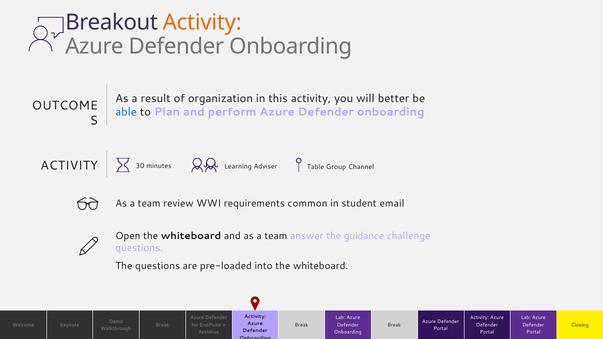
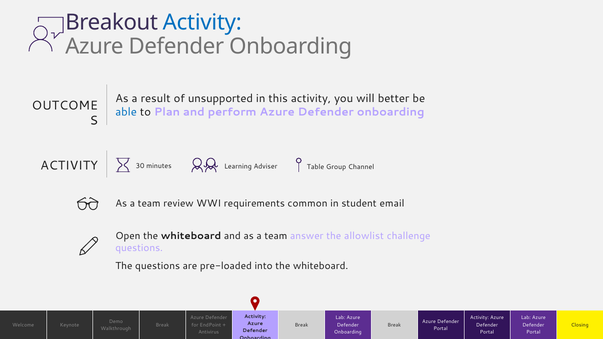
Activity at (202, 22) colour: orange -> blue
organization: organization -> unsupported
guidance: guidance -> allowlist
